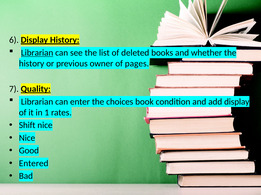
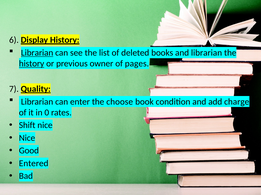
and whether: whether -> librarian
history at (32, 64) underline: none -> present
choices: choices -> choose
add display: display -> charge
1: 1 -> 0
